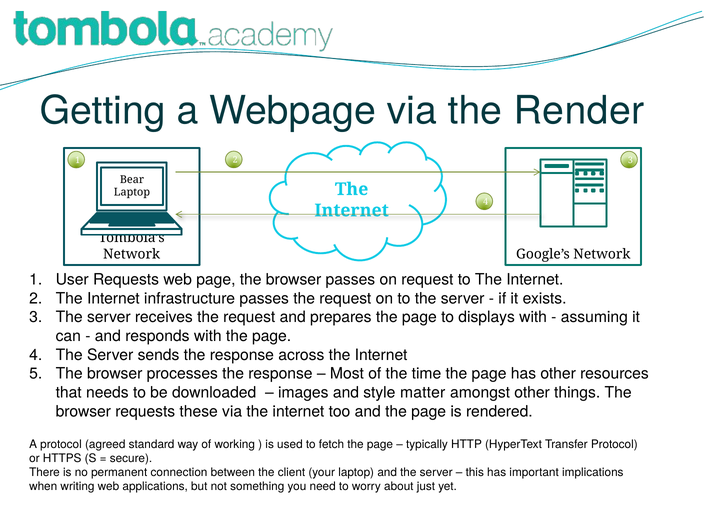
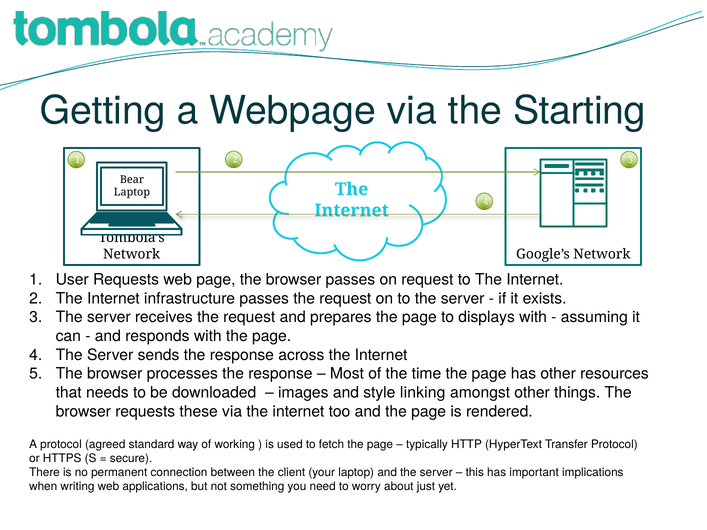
Render: Render -> Starting
matter: matter -> linking
